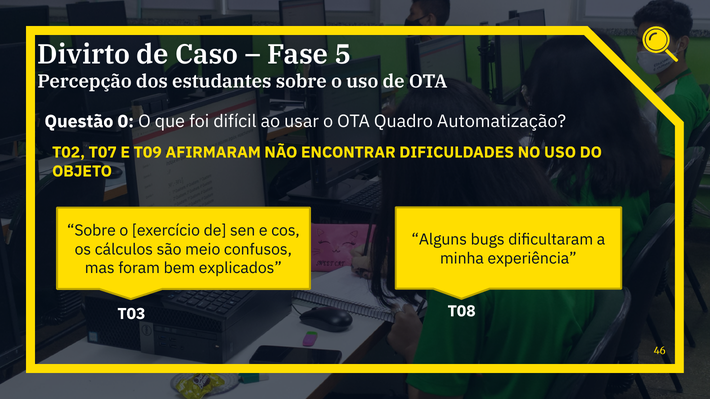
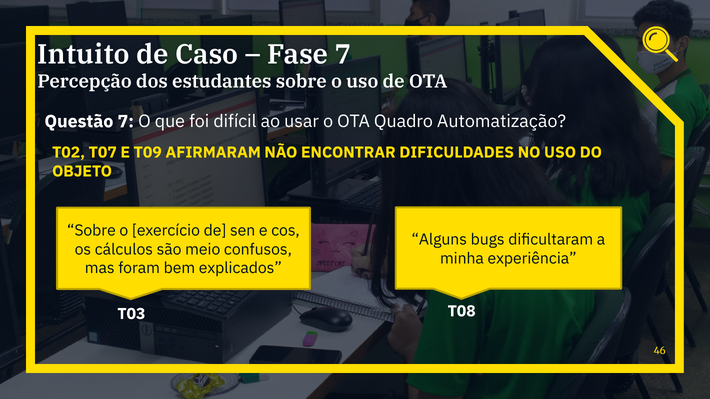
Divirto: Divirto -> Intuito
Fase 5: 5 -> 7
Questão 0: 0 -> 7
